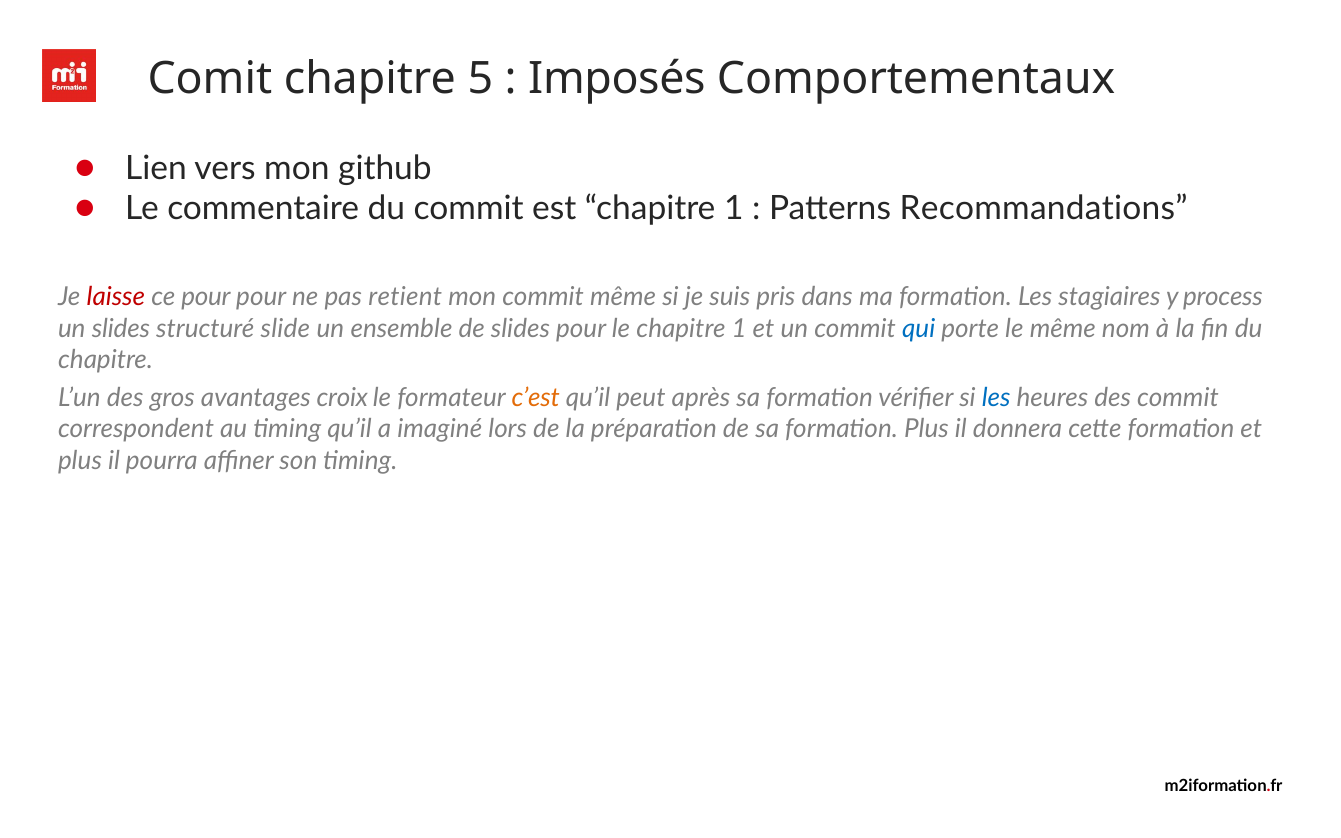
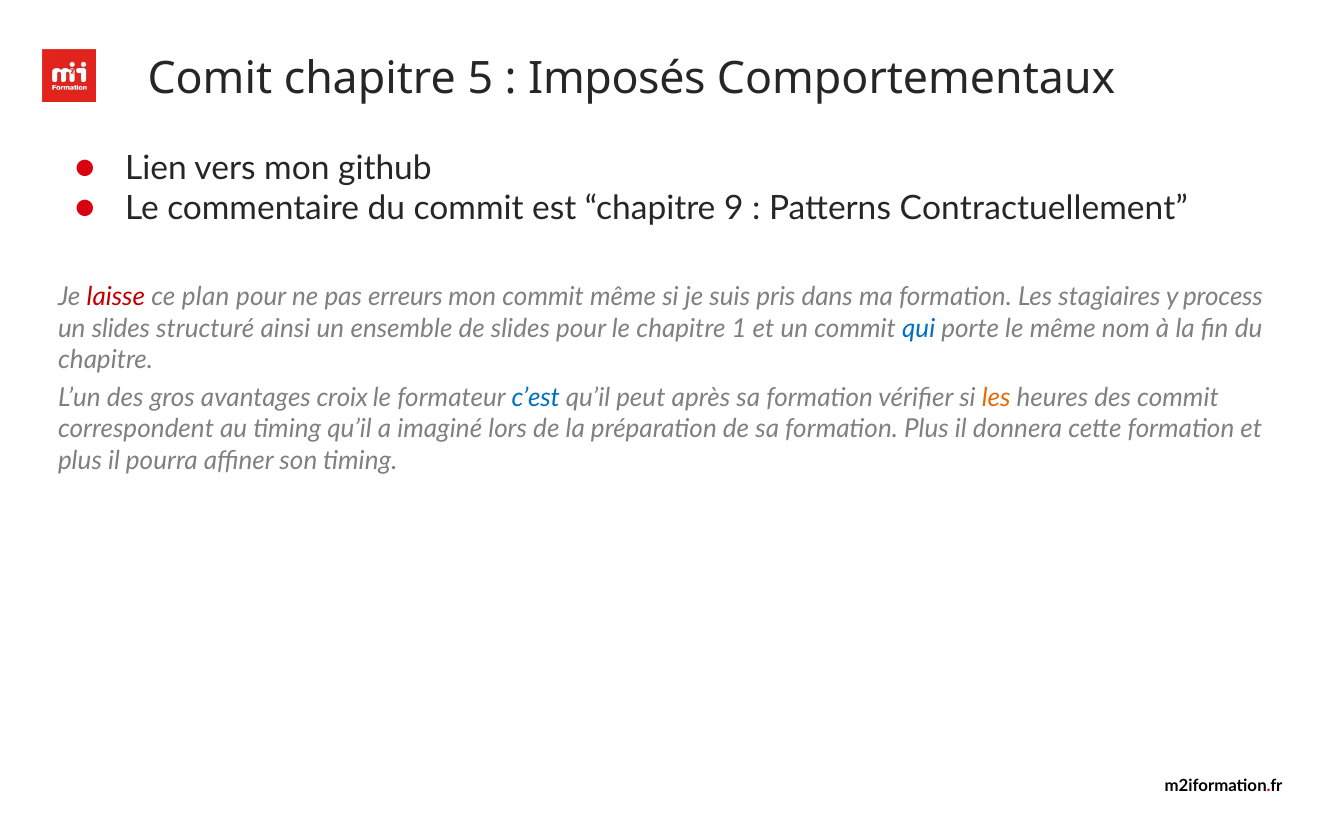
est chapitre 1: 1 -> 9
Recommandations: Recommandations -> Contractuellement
ce pour: pour -> plan
retient: retient -> erreurs
slide: slide -> ainsi
c’est colour: orange -> blue
les at (996, 398) colour: blue -> orange
